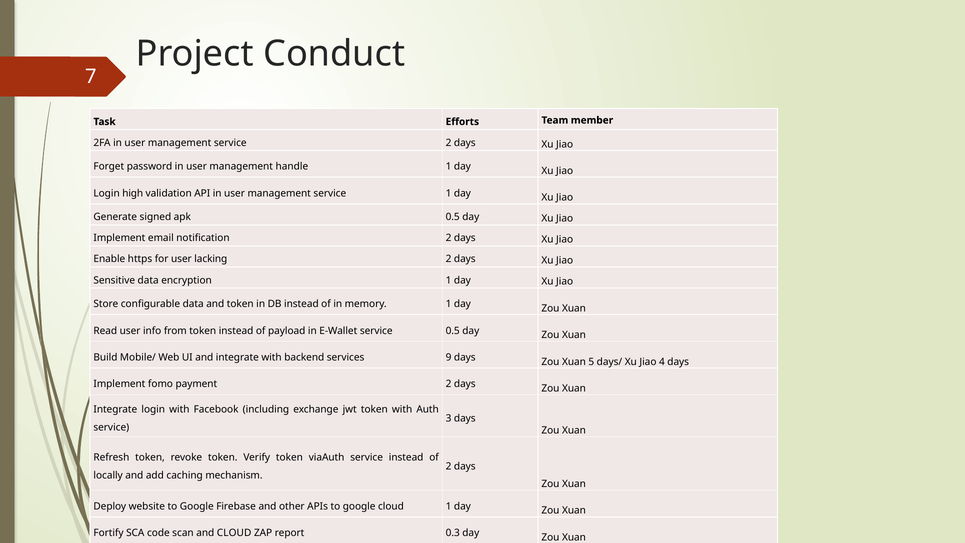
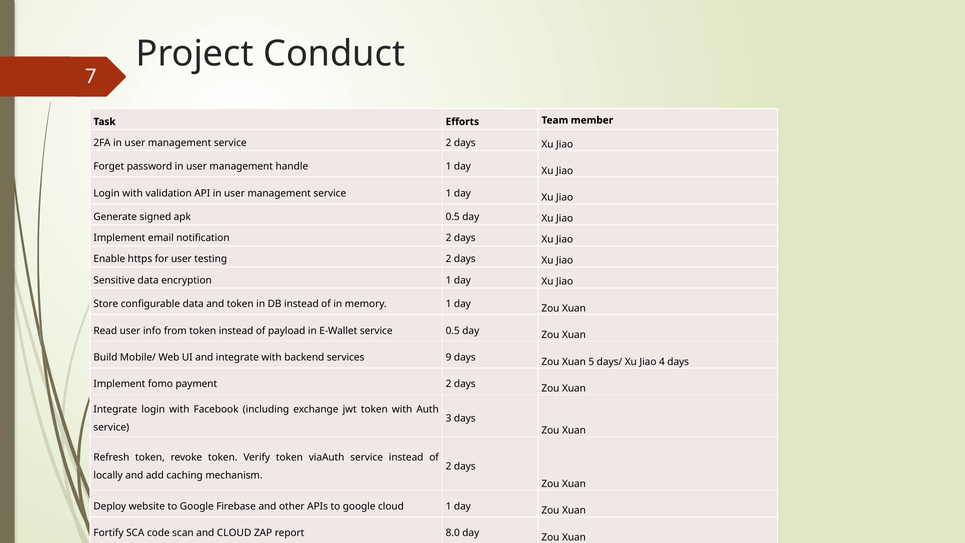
high at (133, 193): high -> with
lacking: lacking -> testing
0.3: 0.3 -> 8.0
